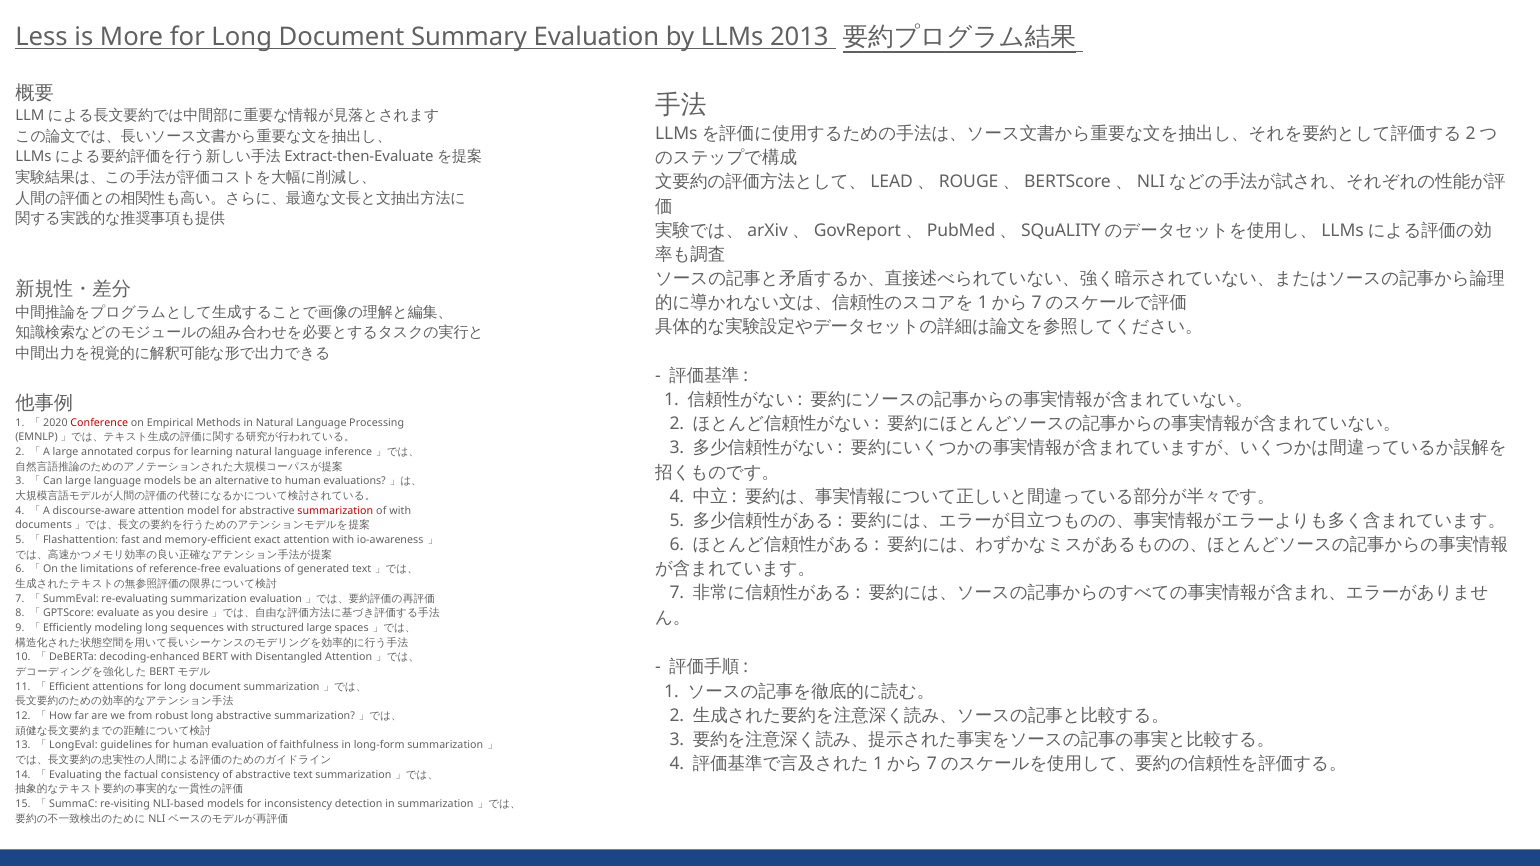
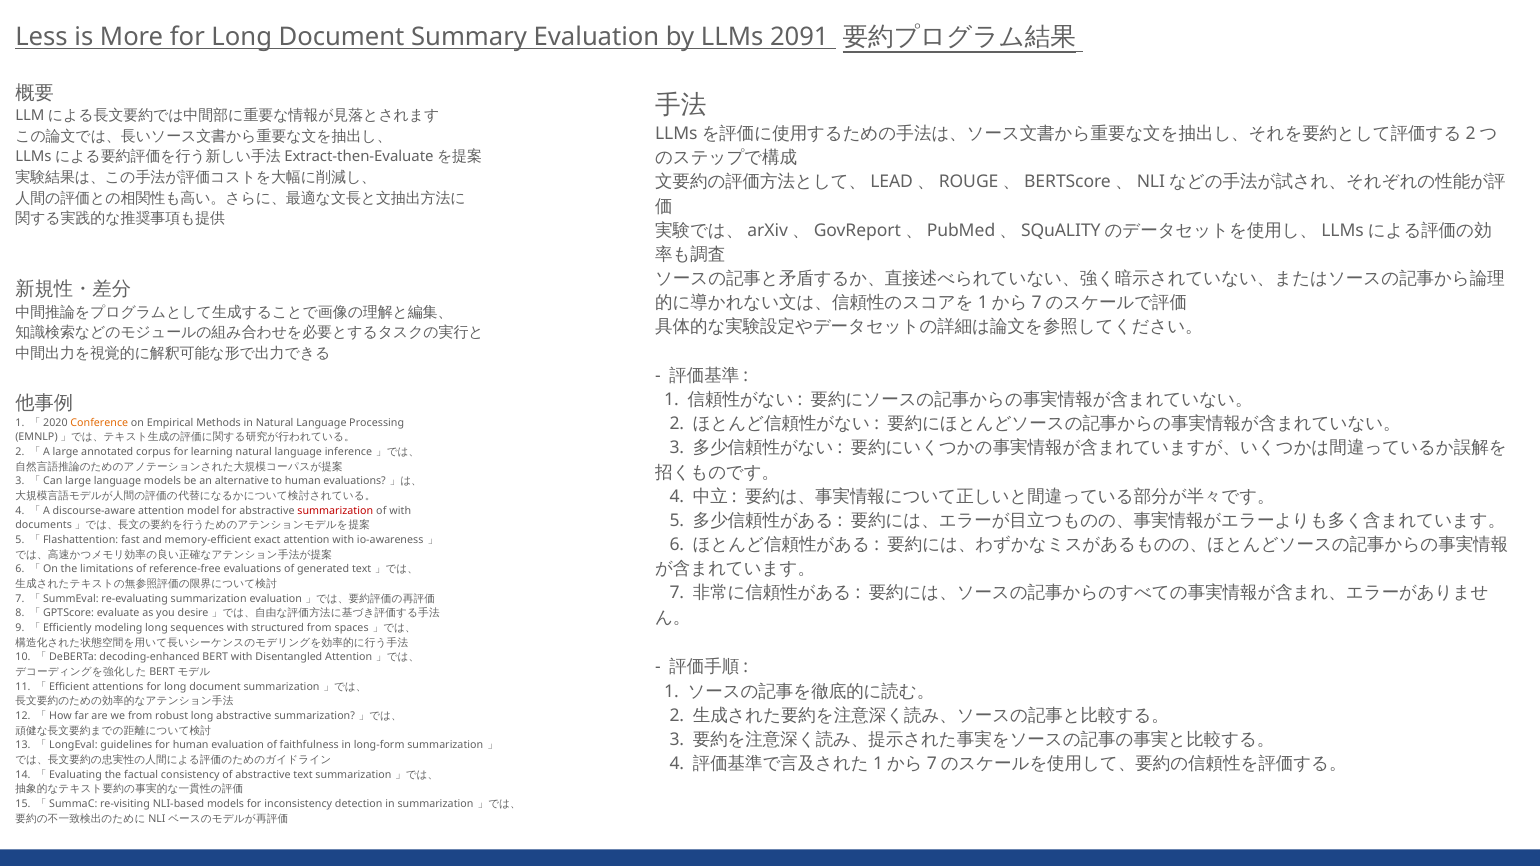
2013: 2013 -> 2091
Conference colour: red -> orange
structured large: large -> from
